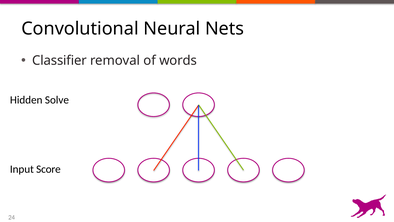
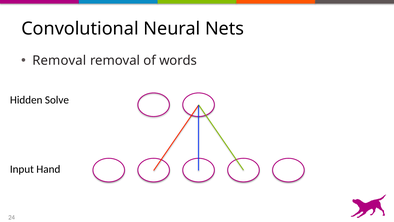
Classifier at (60, 61): Classifier -> Removal
Score: Score -> Hand
